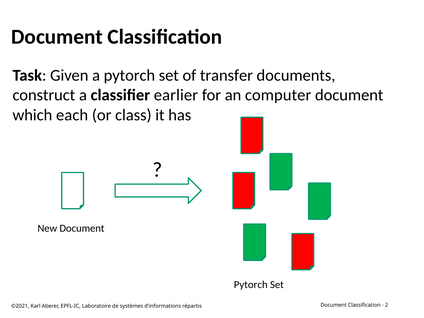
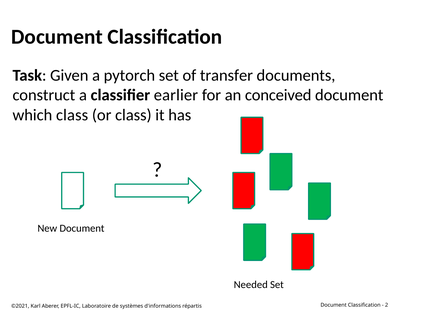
computer: computer -> conceived
which each: each -> class
Pytorch at (251, 285): Pytorch -> Needed
